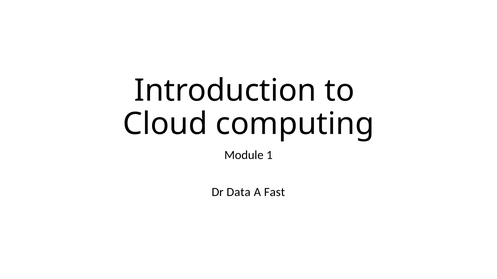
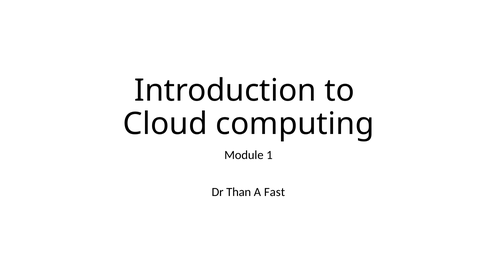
Data: Data -> Than
